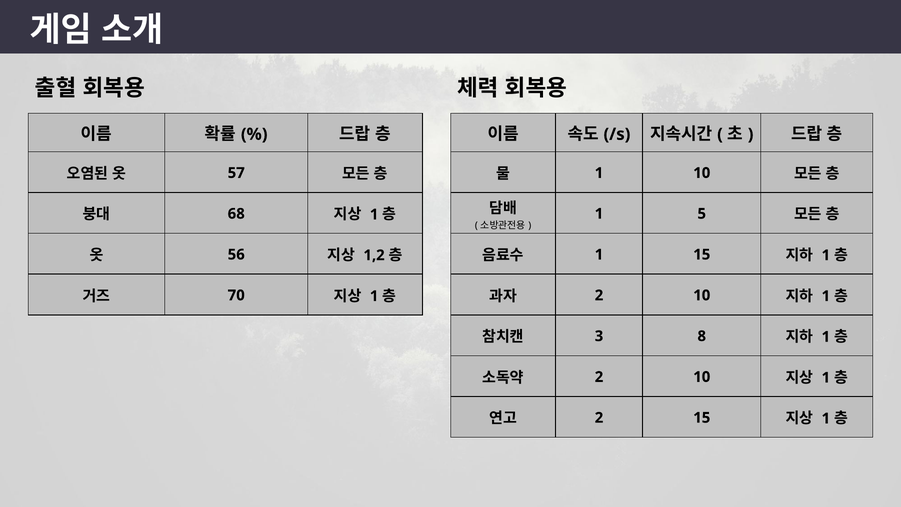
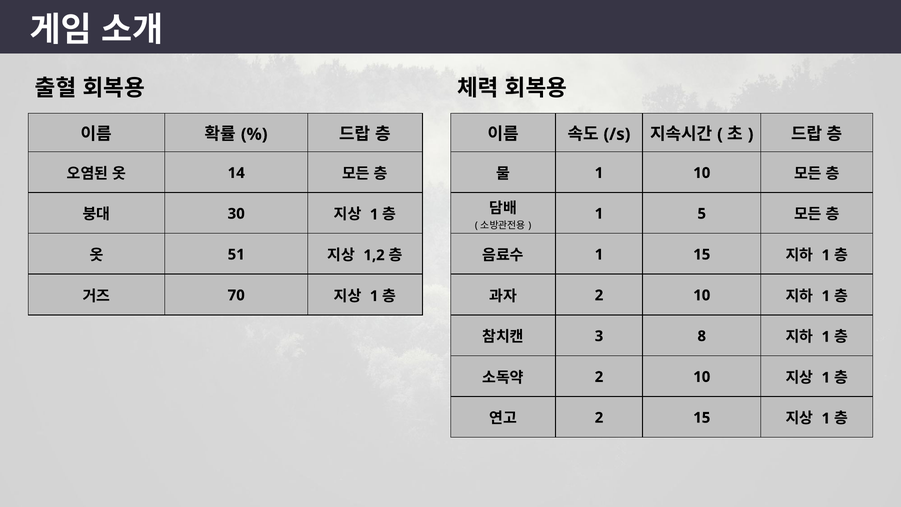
57: 57 -> 14
68: 68 -> 30
56: 56 -> 51
